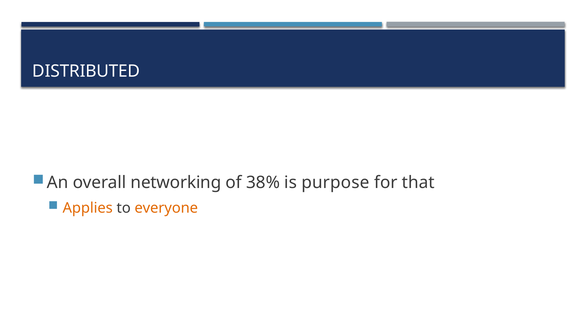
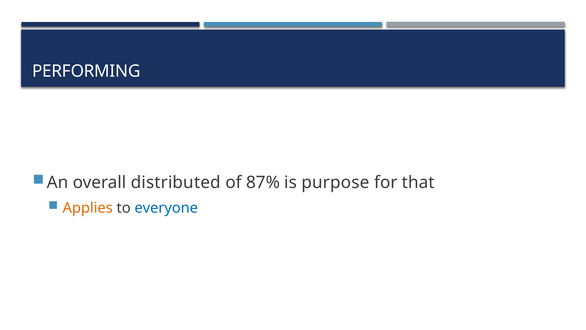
DISTRIBUTED: DISTRIBUTED -> PERFORMING
networking: networking -> distributed
38%: 38% -> 87%
everyone colour: orange -> blue
